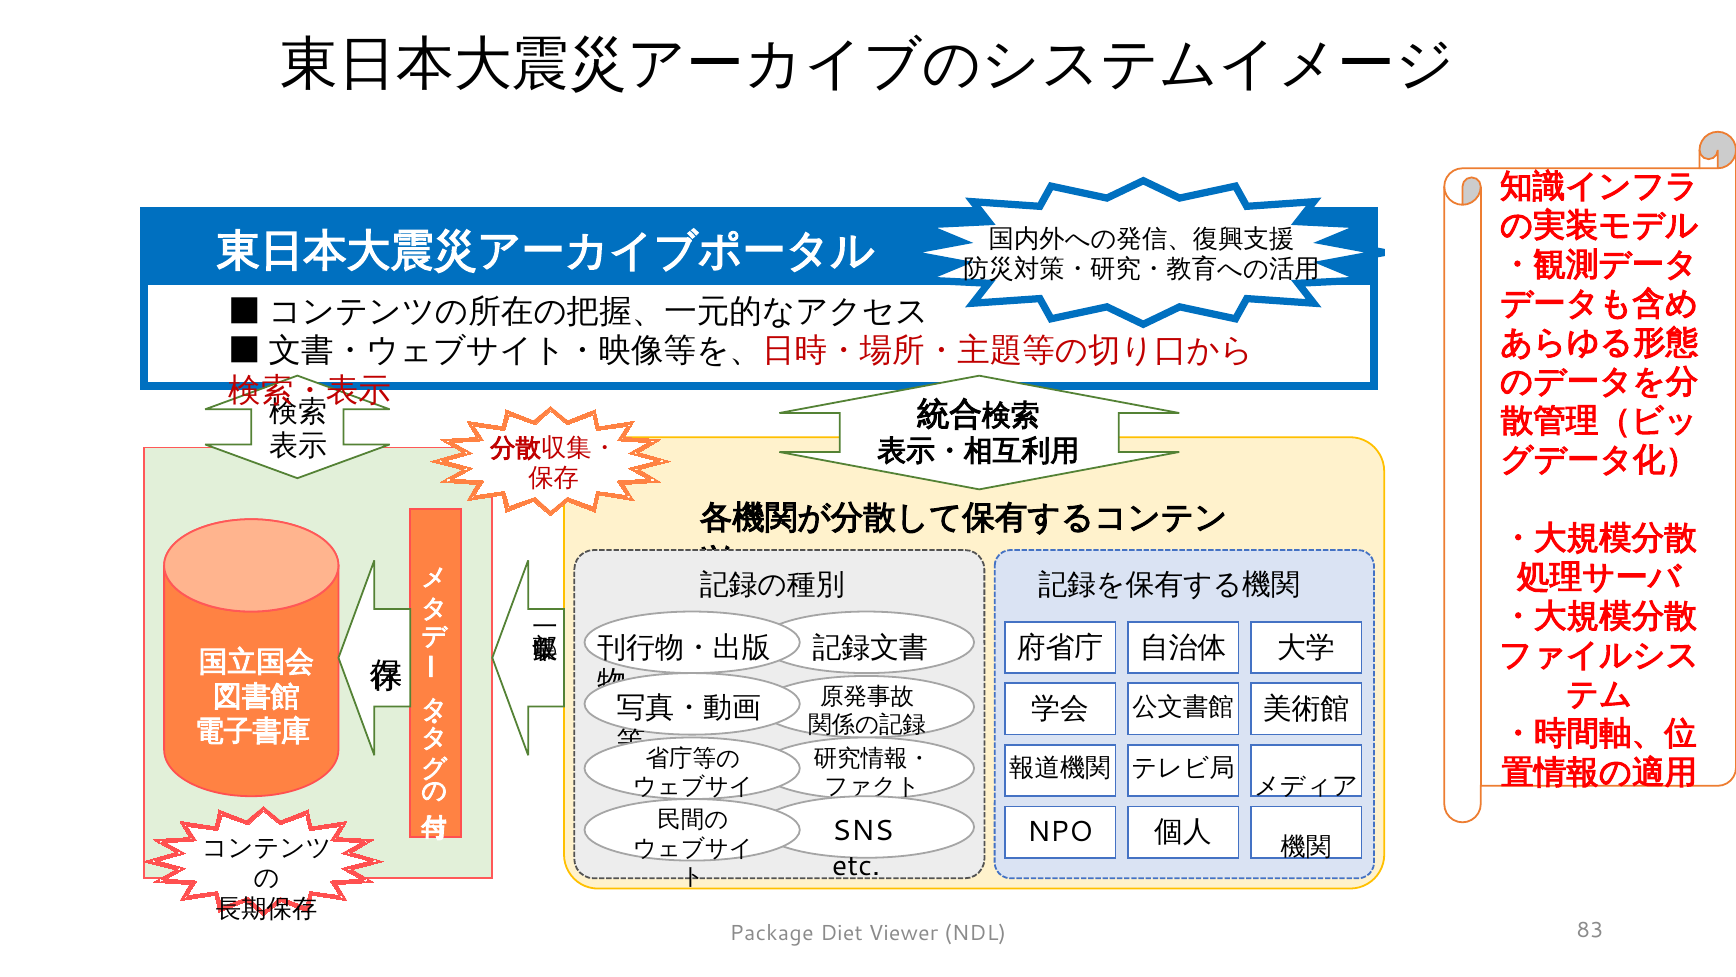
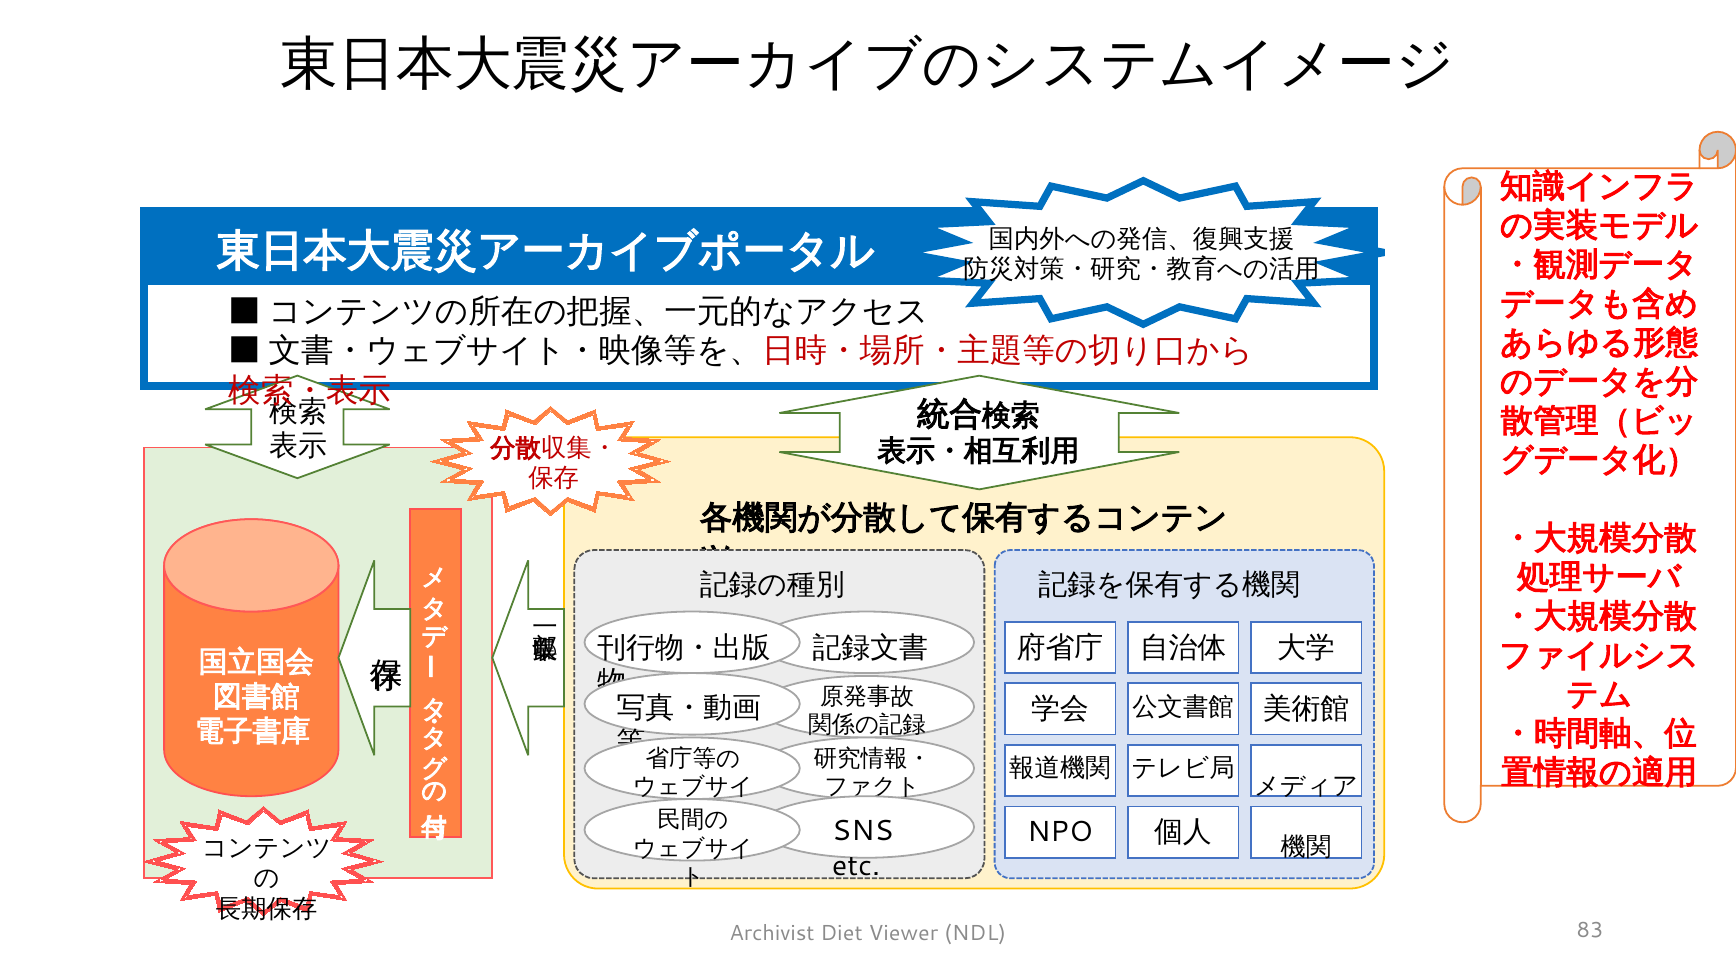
Package: Package -> Archivist
